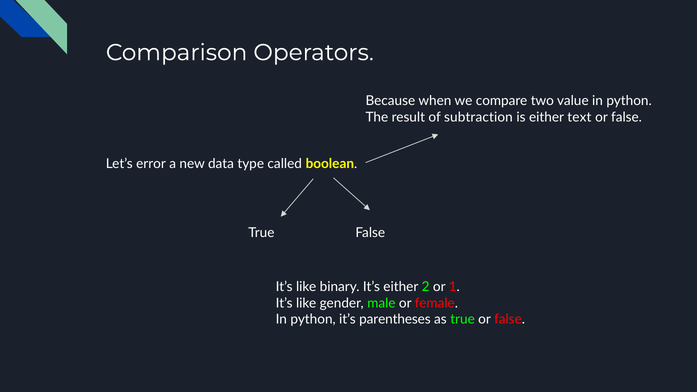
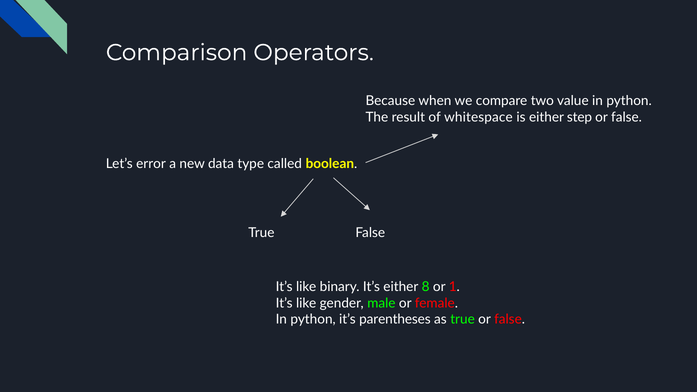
subtraction: subtraction -> whitespace
text: text -> step
2: 2 -> 8
